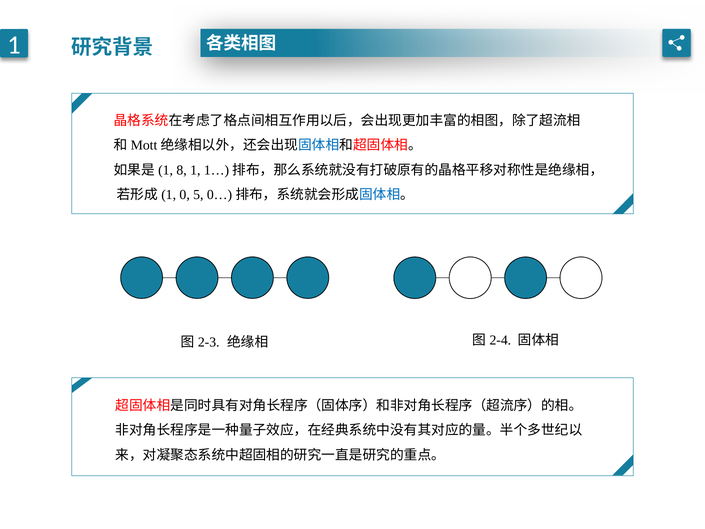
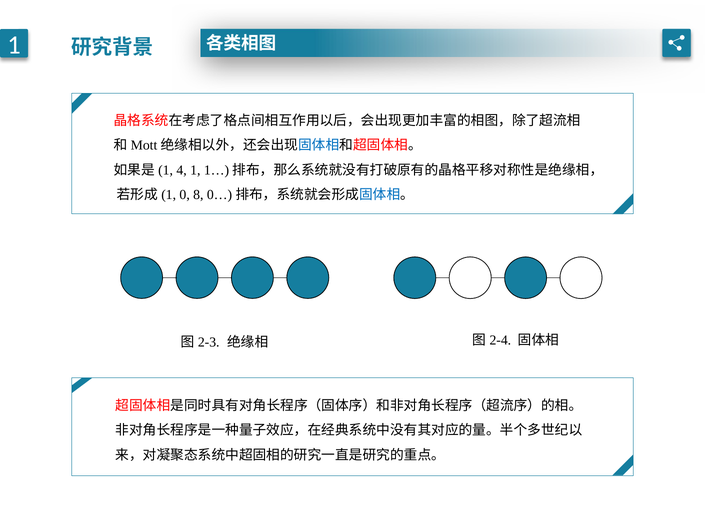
8: 8 -> 4
5: 5 -> 8
